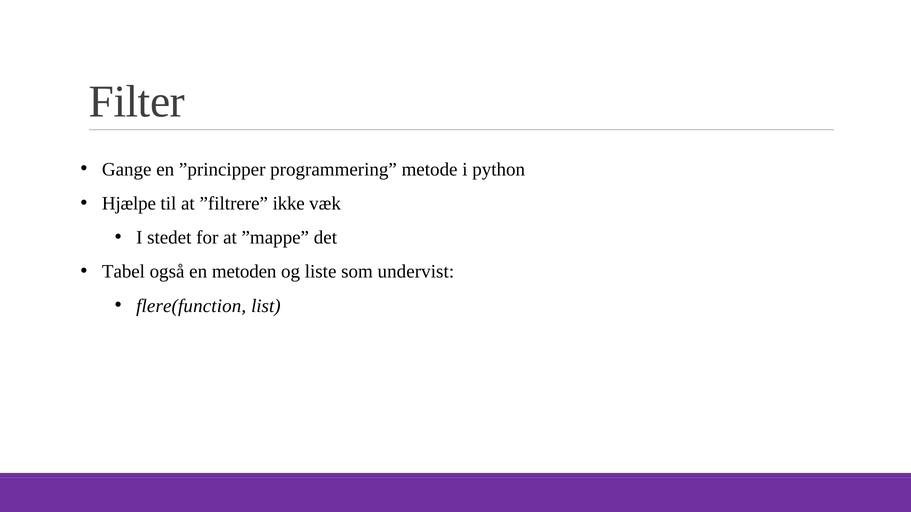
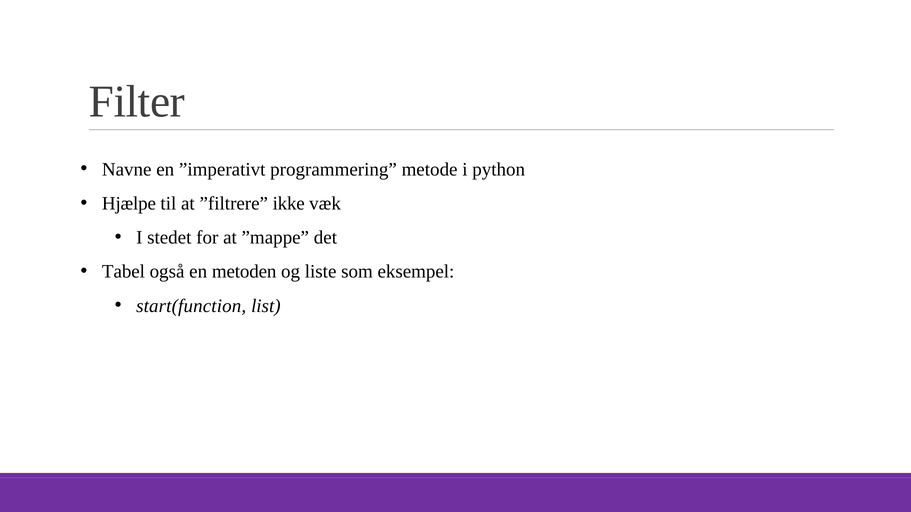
Gange: Gange -> Navne
”principper: ”principper -> ”imperativt
undervist: undervist -> eksempel
flere(function: flere(function -> start(function
